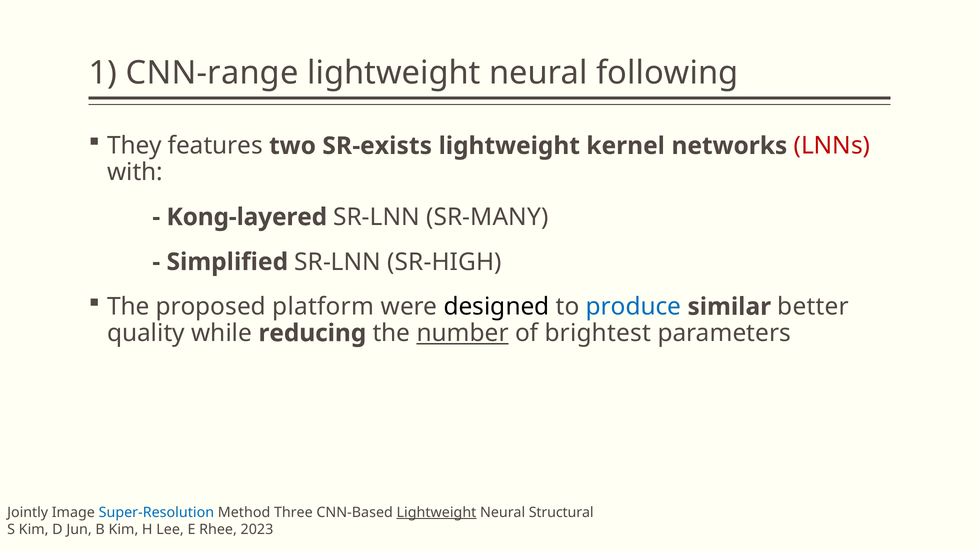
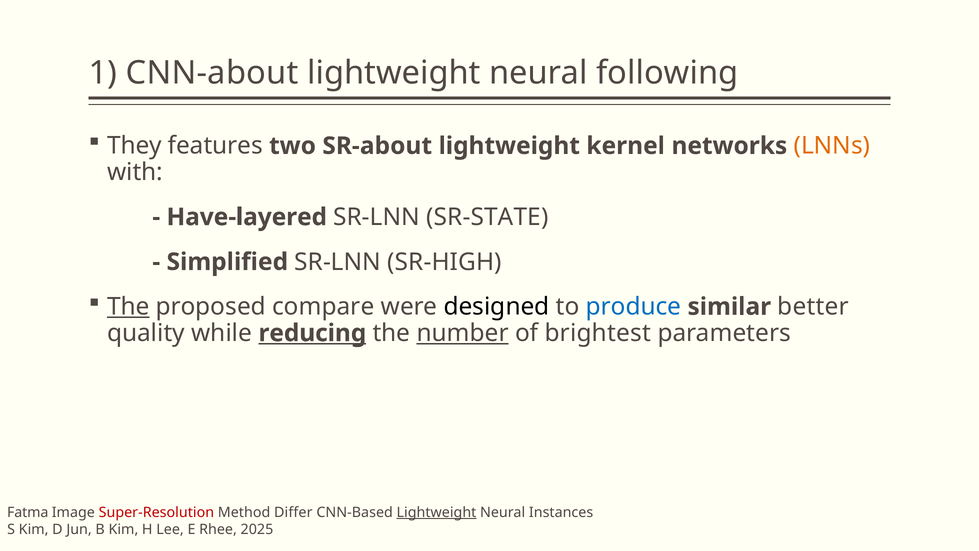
CNN-range: CNN-range -> CNN-about
SR-exists: SR-exists -> SR-about
LNNs colour: red -> orange
Kong-layered: Kong-layered -> Have-layered
SR-MANY: SR-MANY -> SR-STATE
The at (128, 307) underline: none -> present
platform: platform -> compare
reducing underline: none -> present
Jointly: Jointly -> Fatma
Super-Resolution colour: blue -> red
Three: Three -> Differ
Structural: Structural -> Instances
2023: 2023 -> 2025
